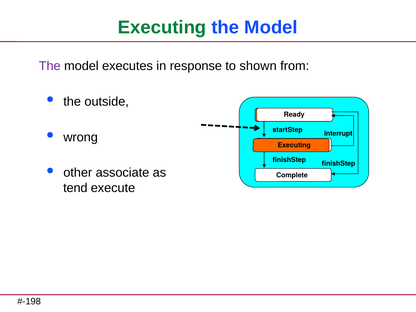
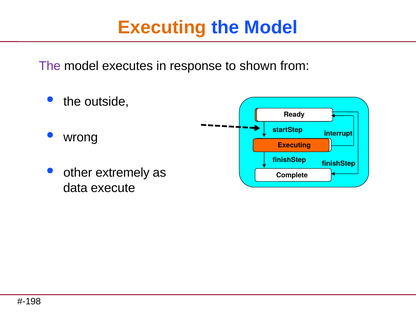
Executing at (162, 27) colour: green -> orange
associate: associate -> extremely
tend: tend -> data
